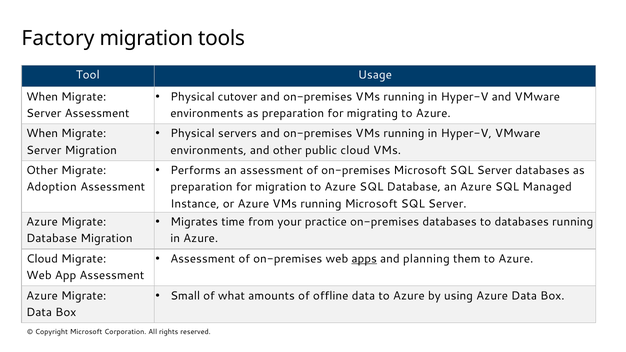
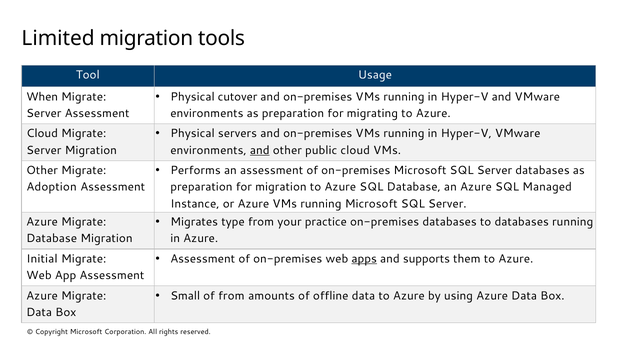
Factory: Factory -> Limited
When at (42, 134): When -> Cloud
and at (260, 150) underline: none -> present
time: time -> type
planning: planning -> supports
Cloud at (42, 259): Cloud -> Initial
of what: what -> from
